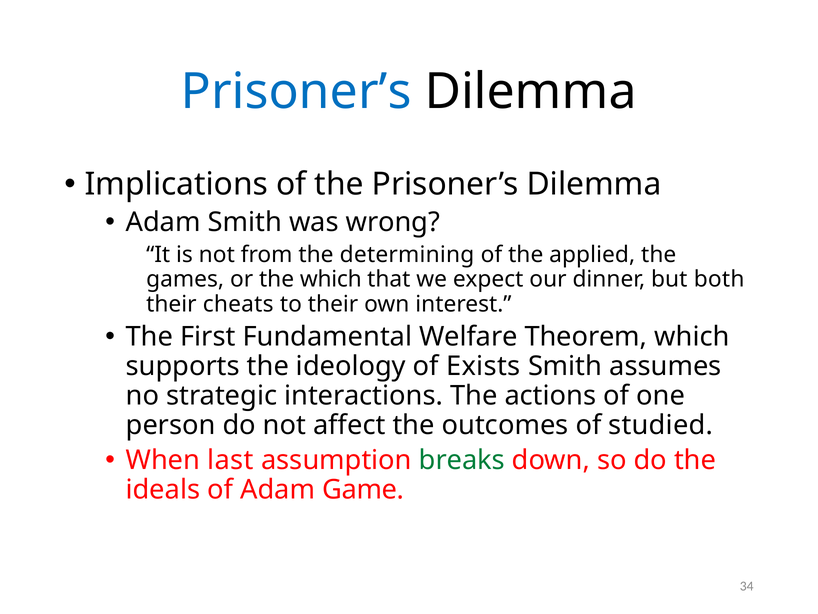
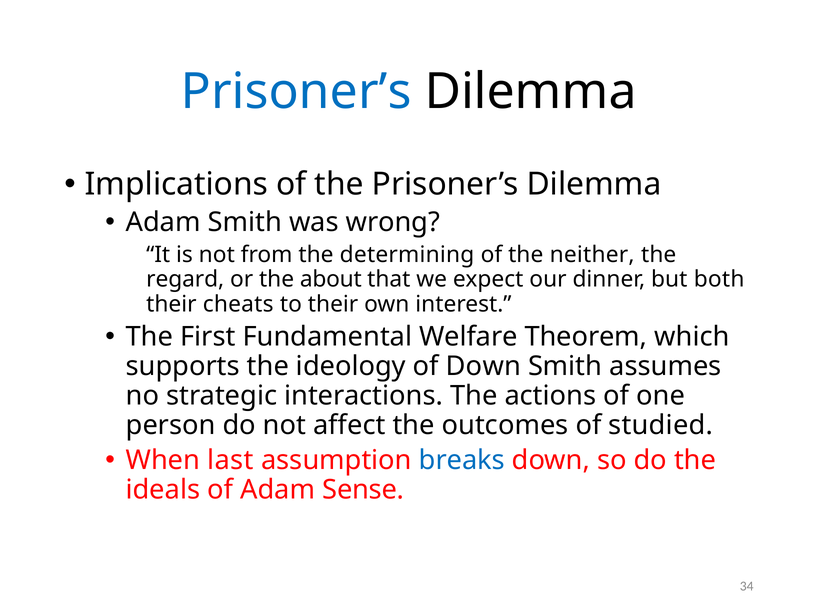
applied: applied -> neither
games: games -> regard
the which: which -> about
of Exists: Exists -> Down
breaks colour: green -> blue
Game: Game -> Sense
